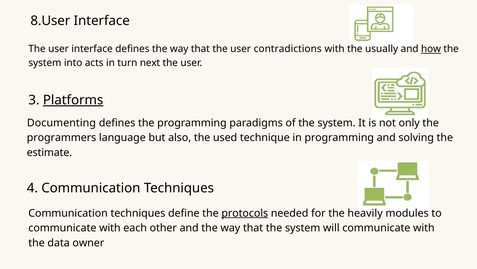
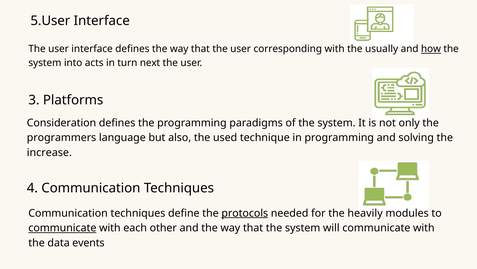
8.User: 8.User -> 5.User
contradictions: contradictions -> corresponding
Platforms underline: present -> none
Documenting: Documenting -> Consideration
estimate: estimate -> increase
communicate at (62, 227) underline: none -> present
owner: owner -> events
